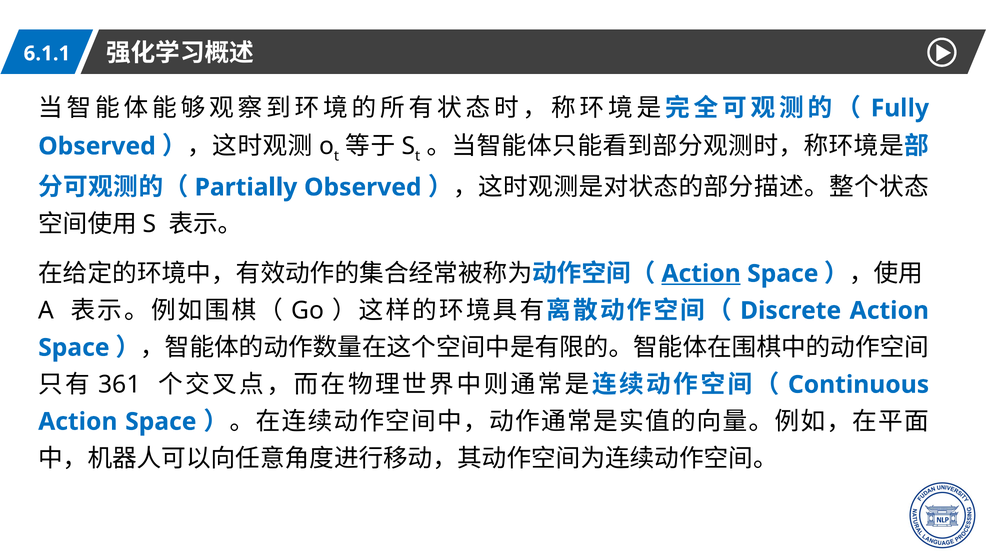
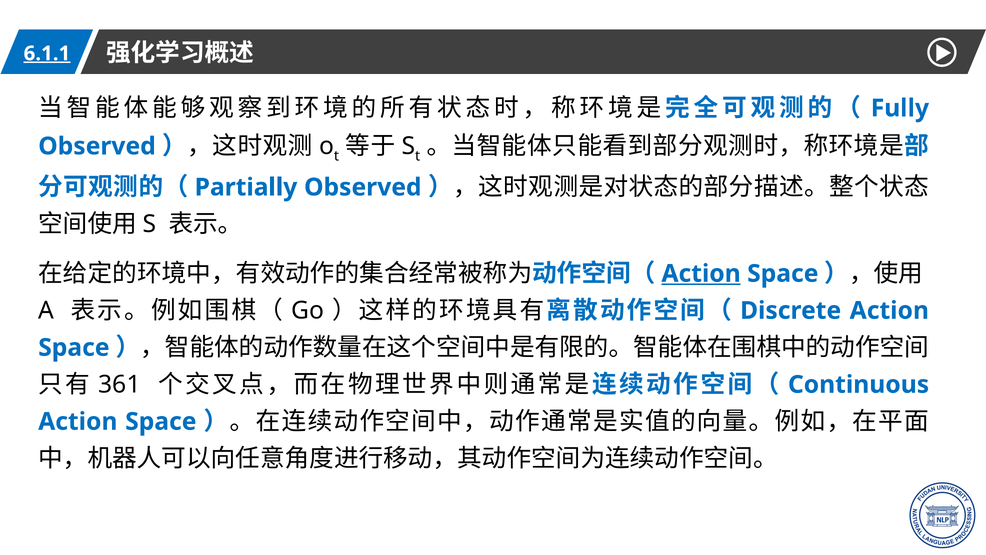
6.1.1 underline: none -> present
